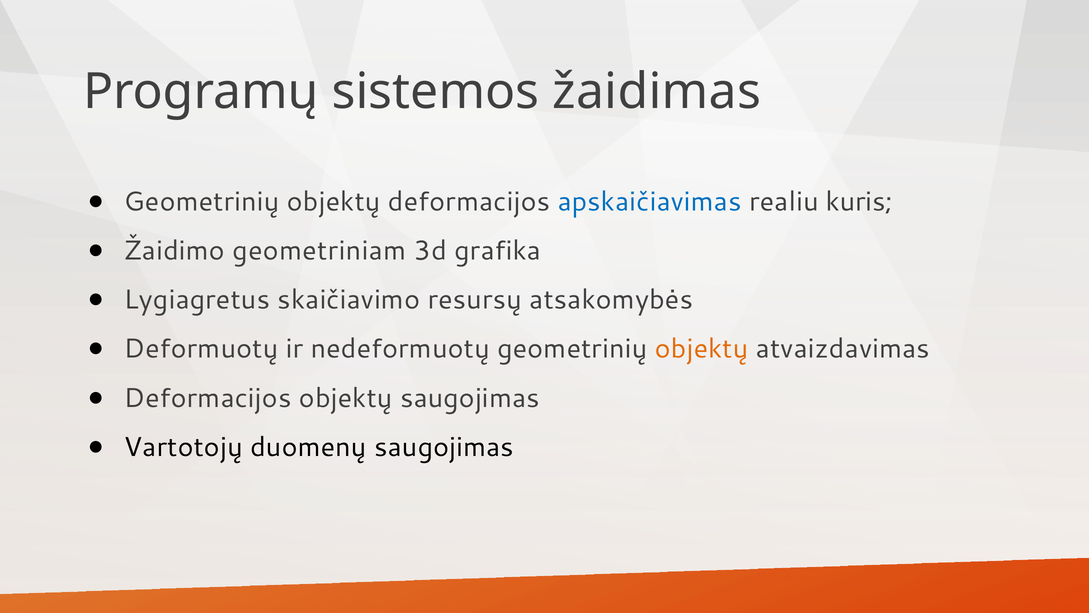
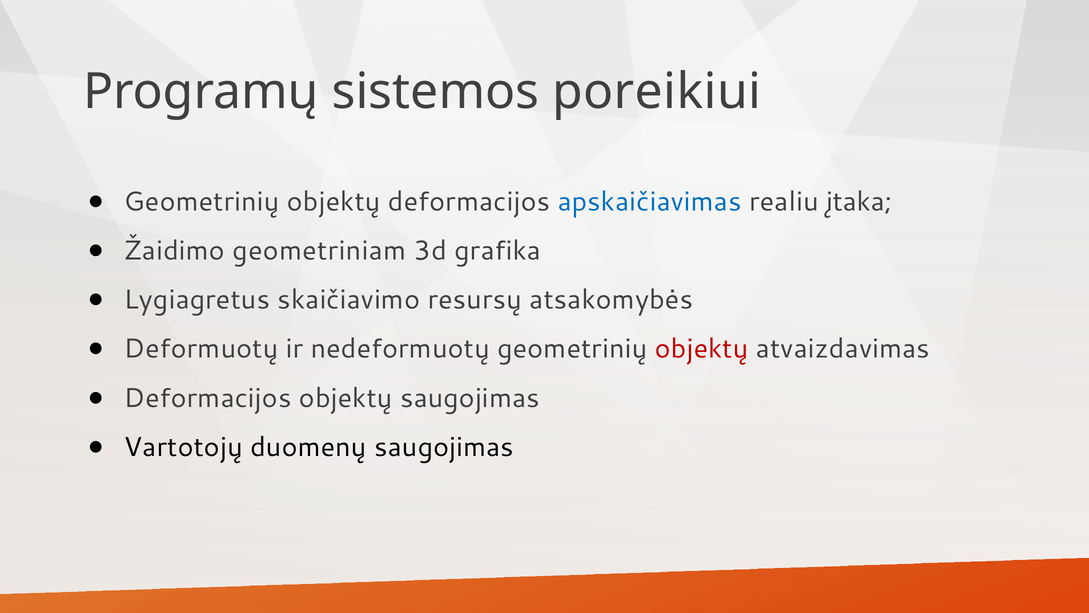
žaidimas: žaidimas -> poreikiui
kuris: kuris -> įtaka
objektų at (702, 349) colour: orange -> red
